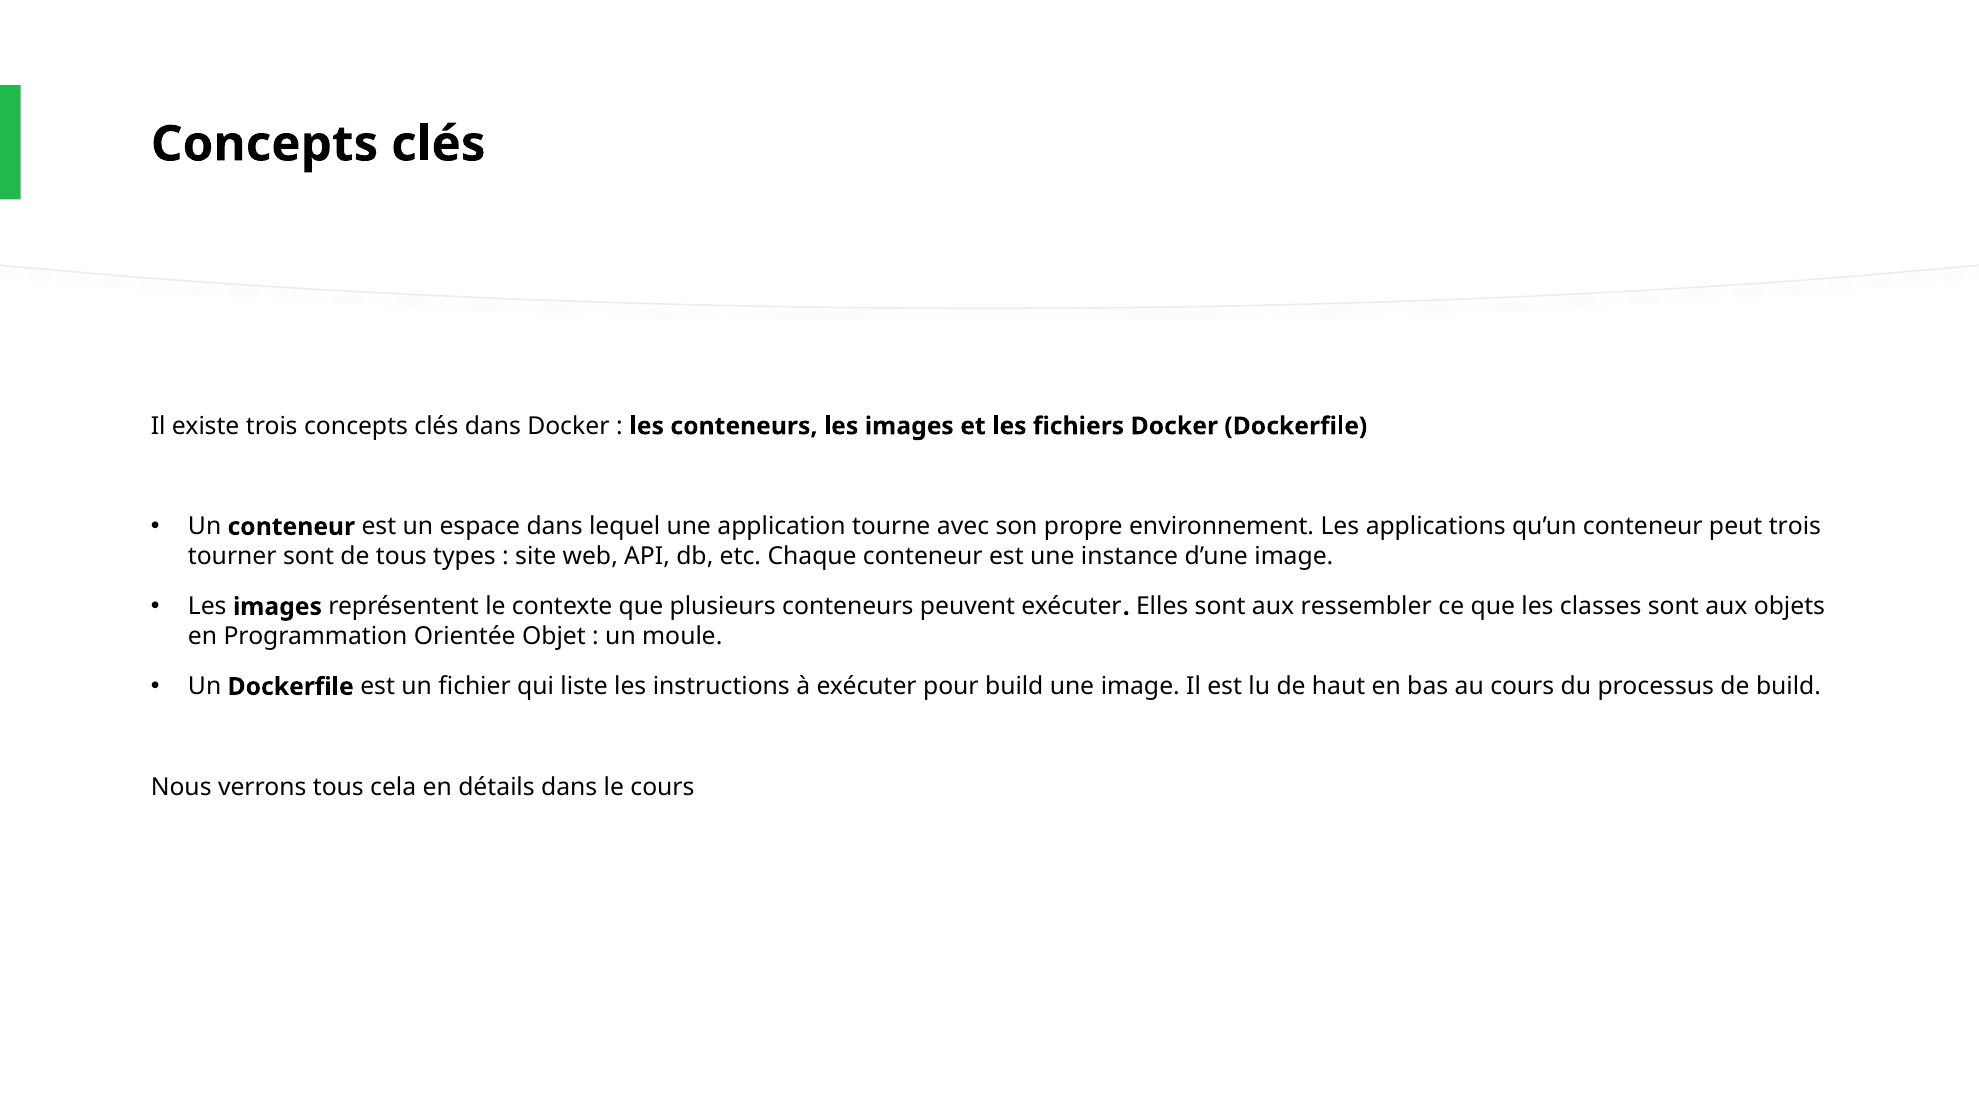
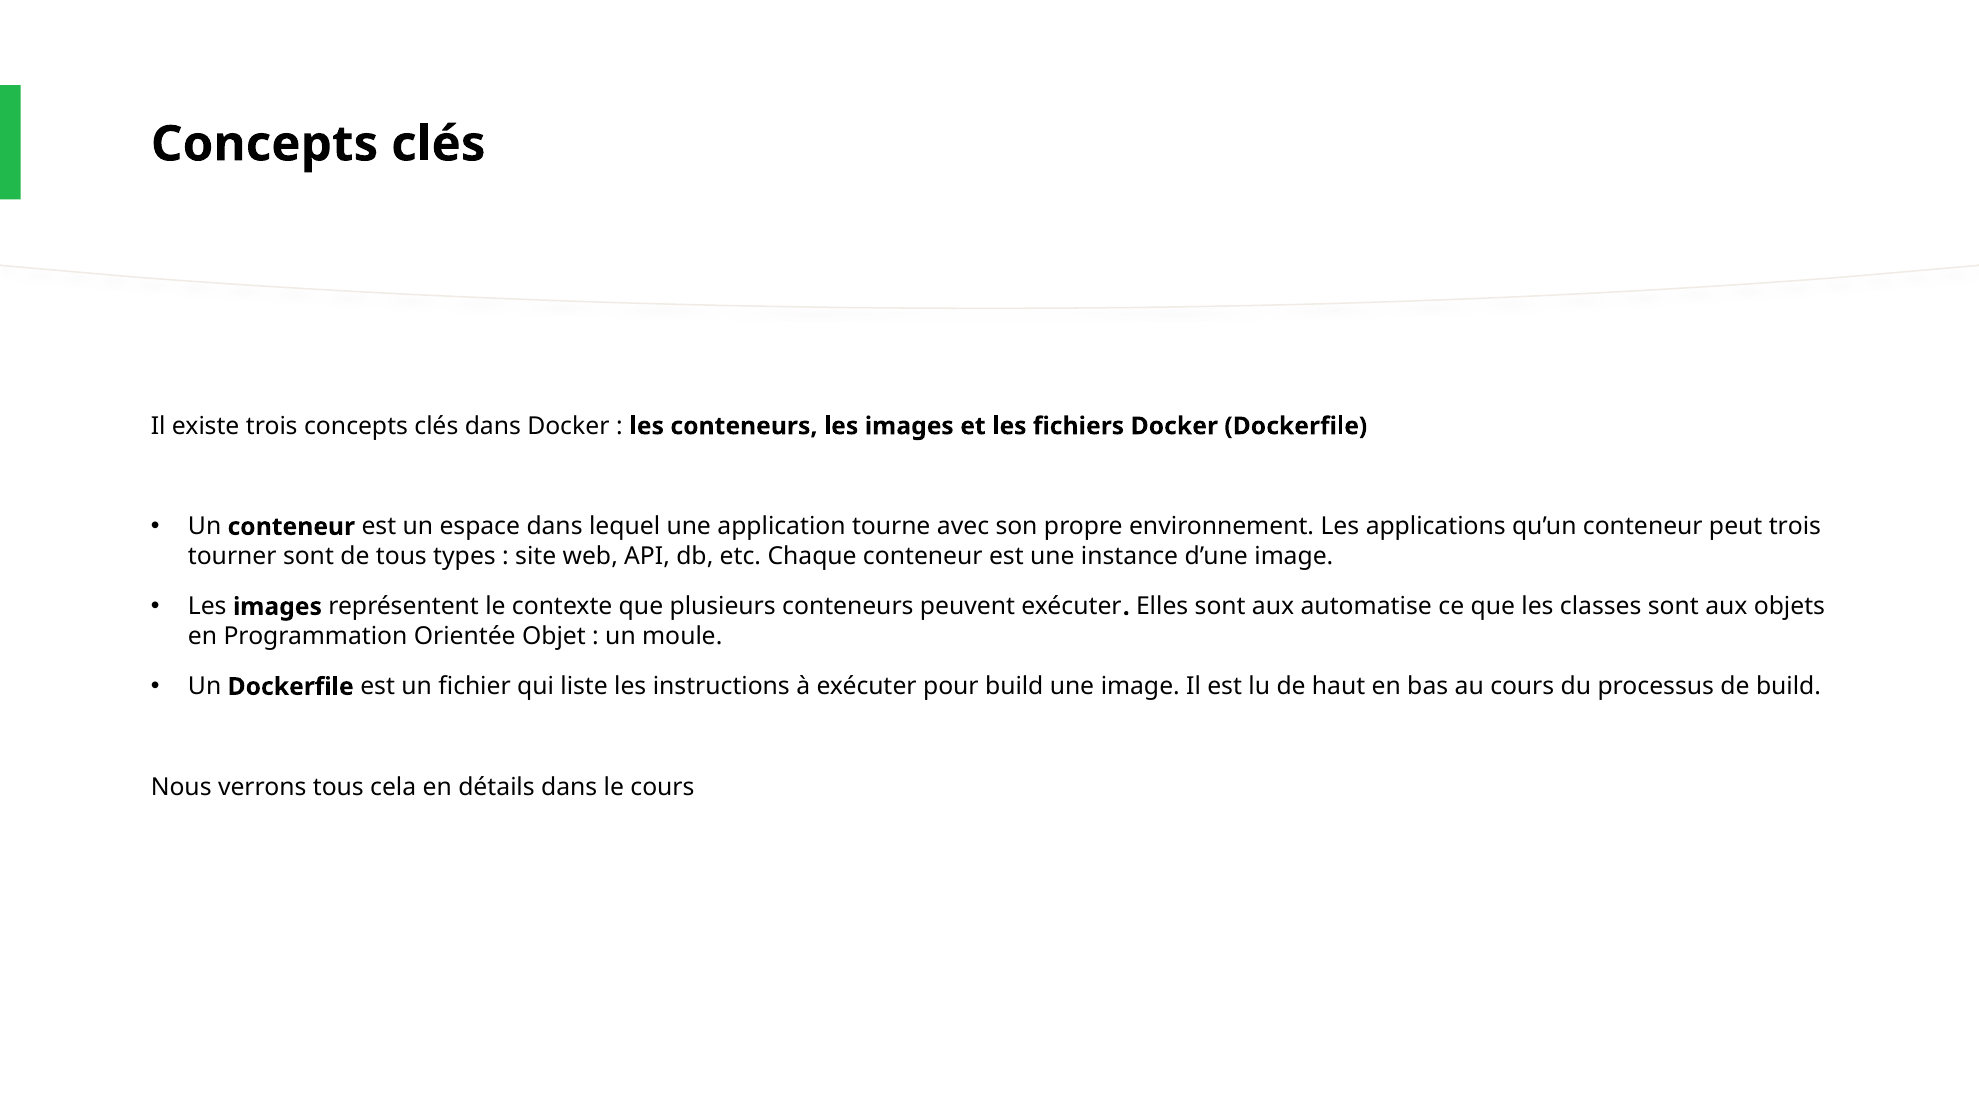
ressembler: ressembler -> automatise
